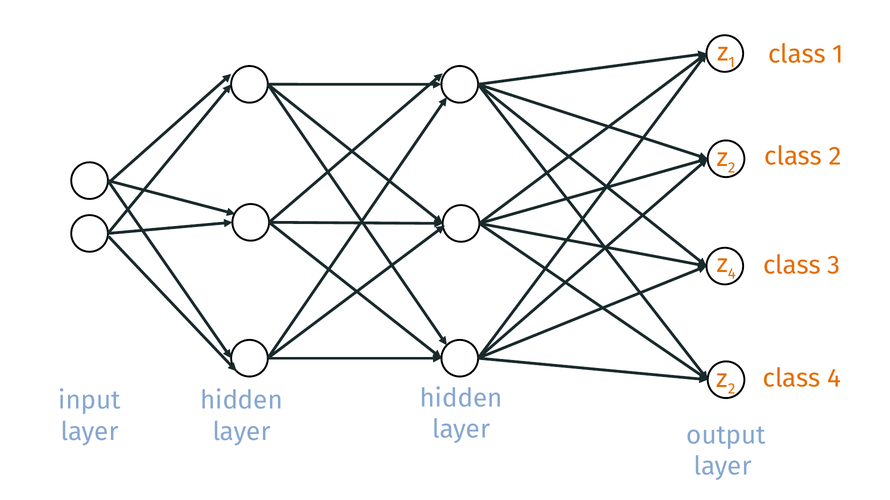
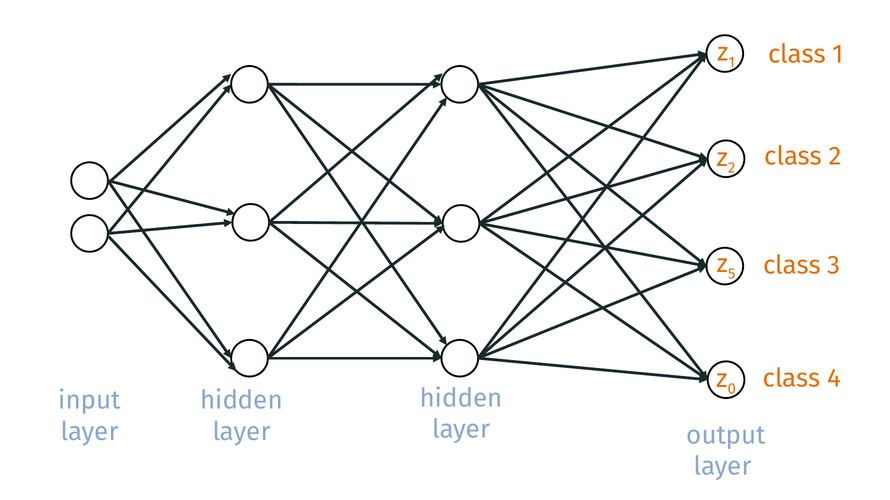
4 at (732, 274): 4 -> 5
2 at (732, 389): 2 -> 0
